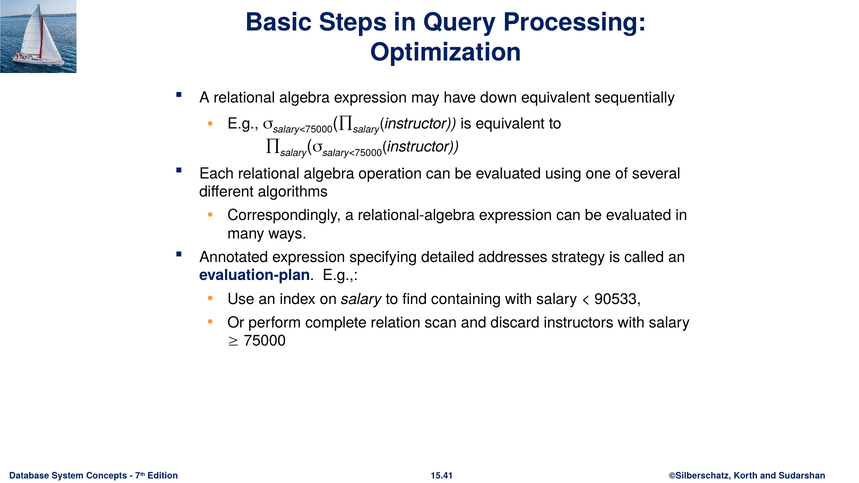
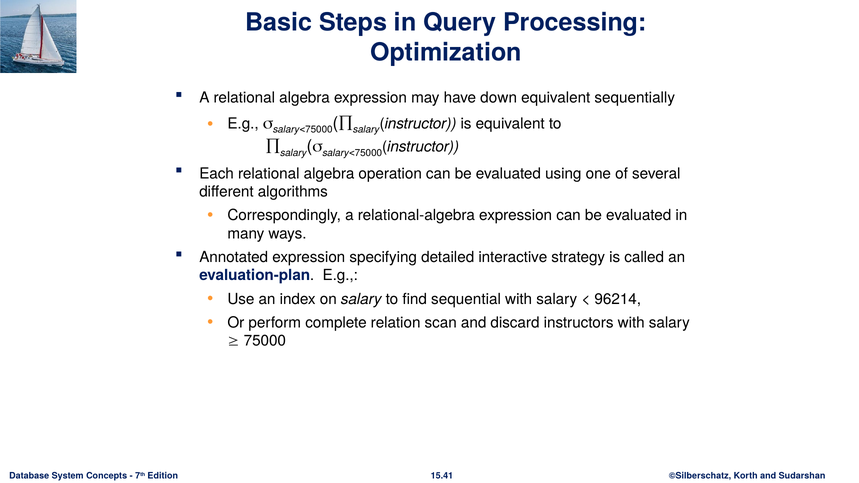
addresses: addresses -> interactive
containing: containing -> sequential
90533: 90533 -> 96214
